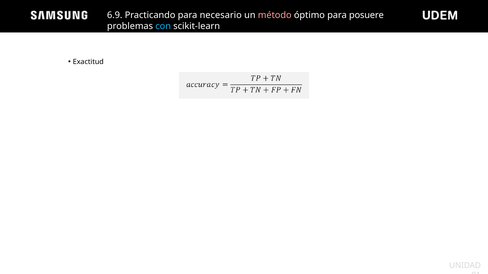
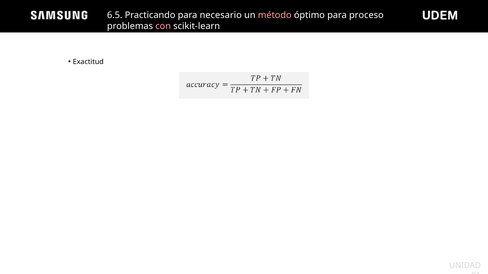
6.9: 6.9 -> 6.5
posuere: posuere -> proceso
con colour: light blue -> pink
